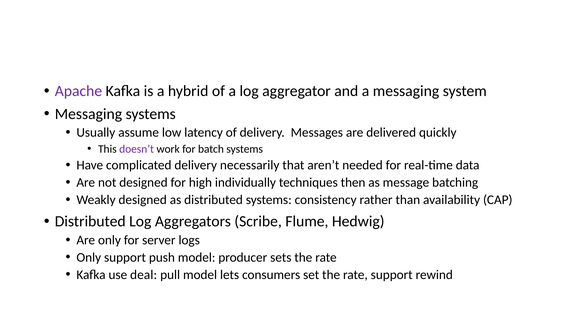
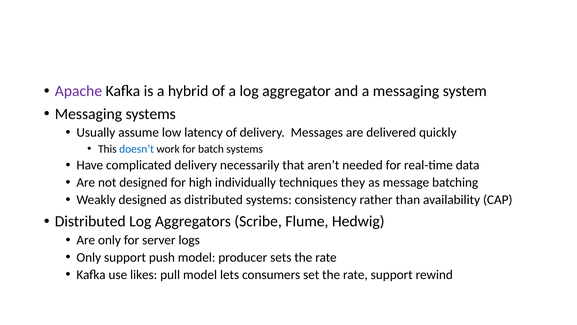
doesn’t colour: purple -> blue
then: then -> they
deal: deal -> likes
